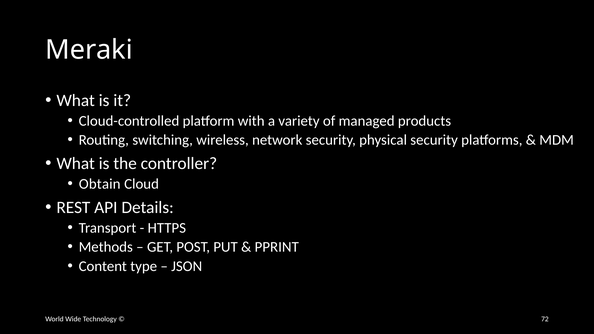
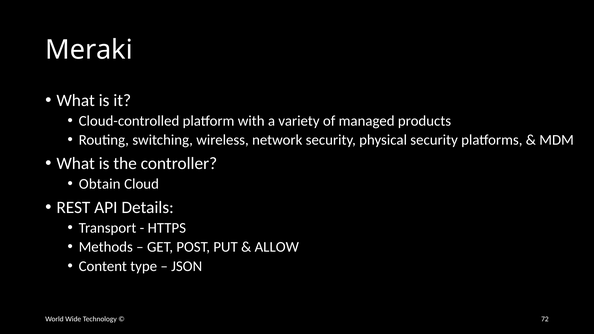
PPRINT: PPRINT -> ALLOW
